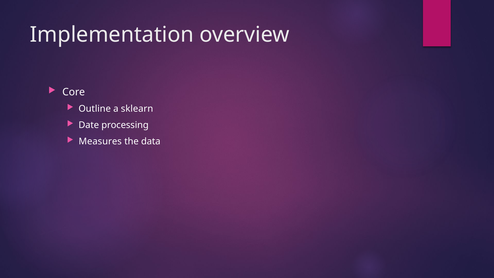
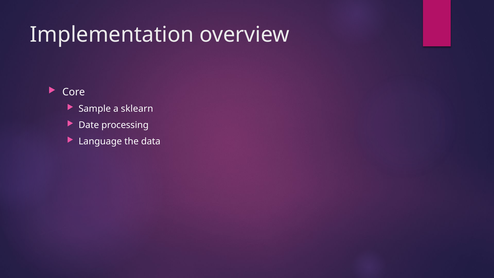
Outline: Outline -> Sample
Measures: Measures -> Language
